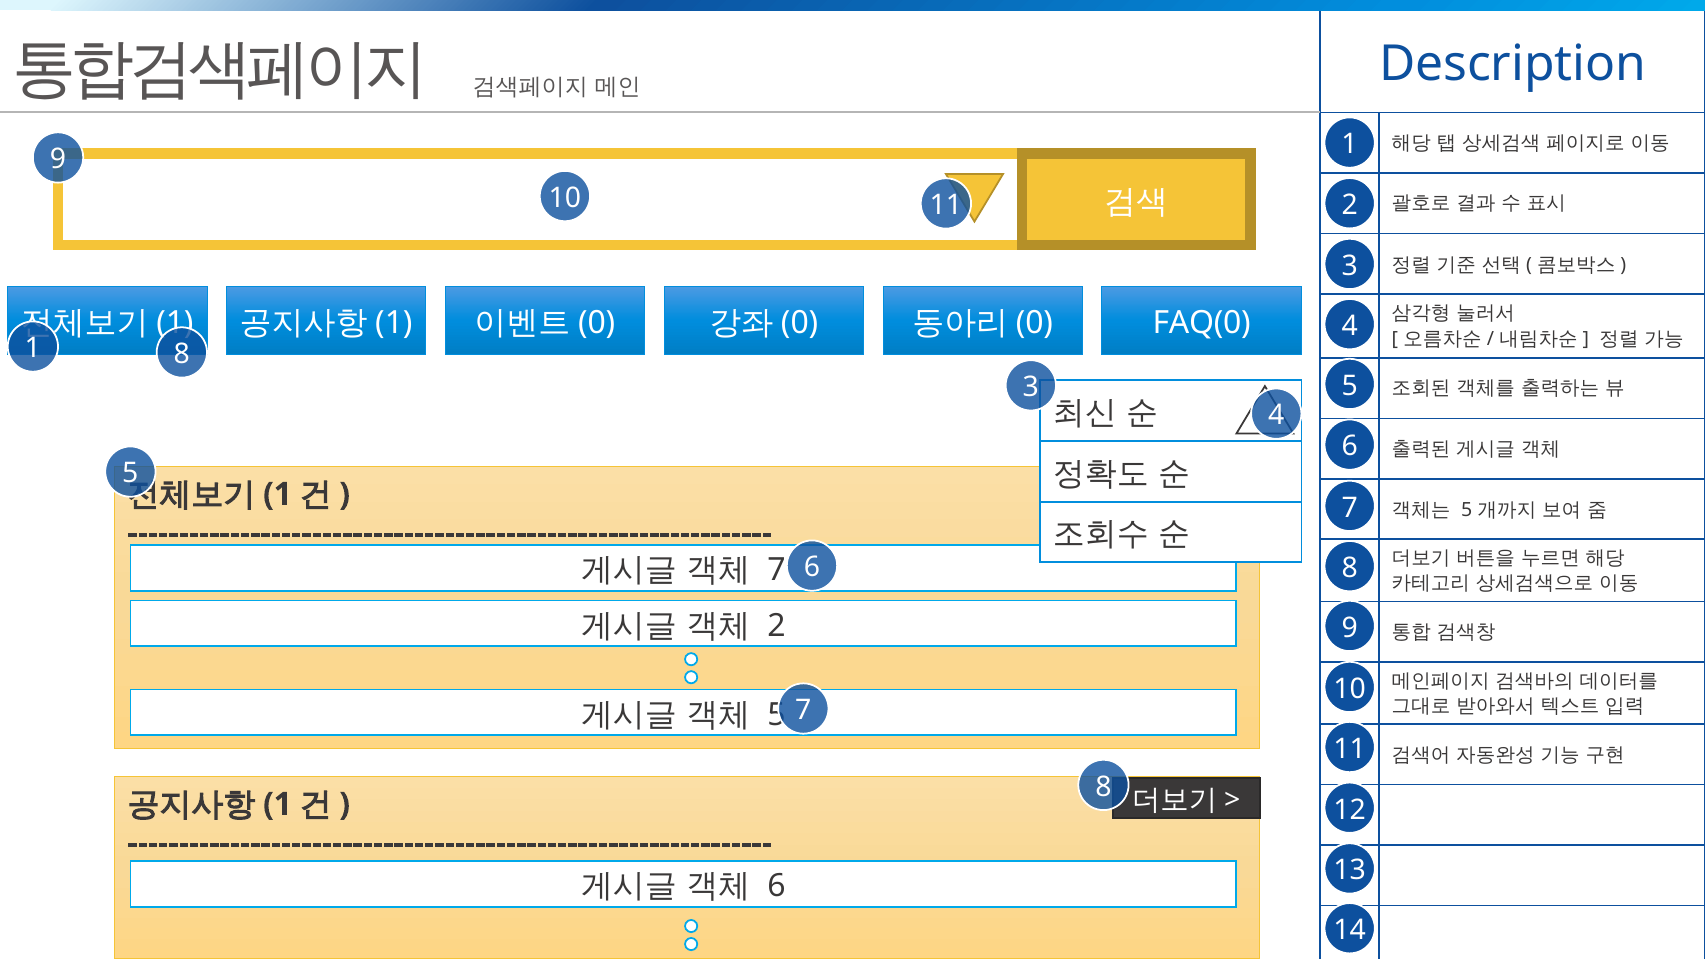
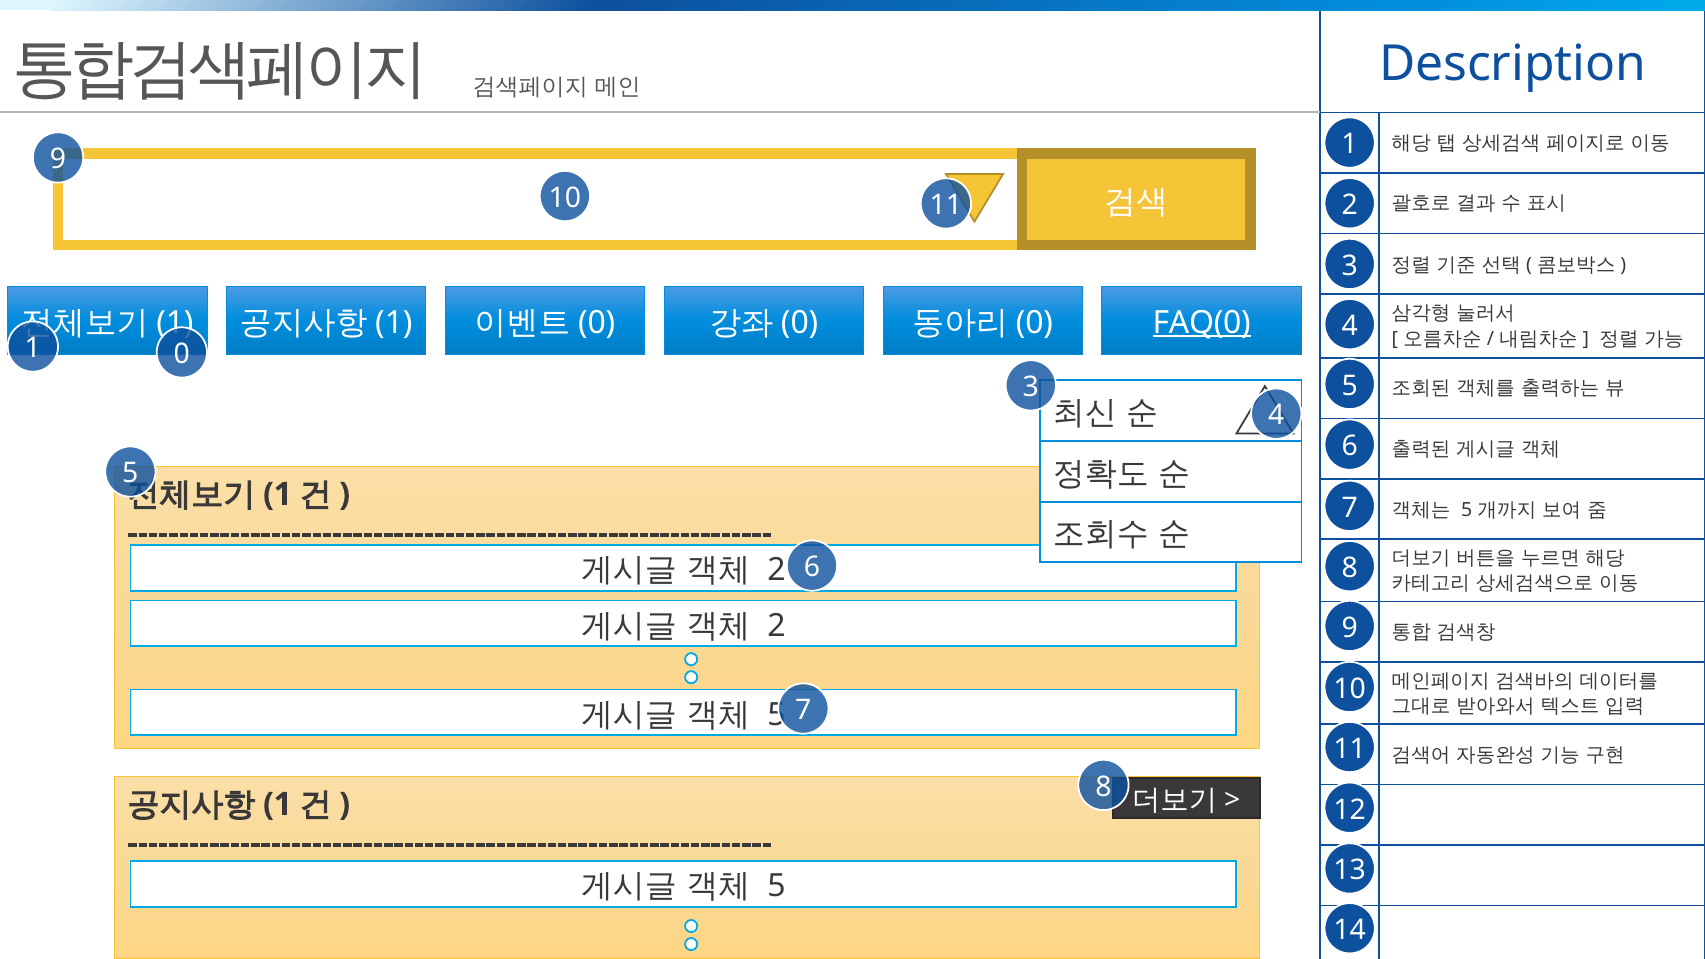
FAQ(0 underline: none -> present
1 8: 8 -> 0
7 at (777, 570): 7 -> 2
6 at (777, 886): 6 -> 5
